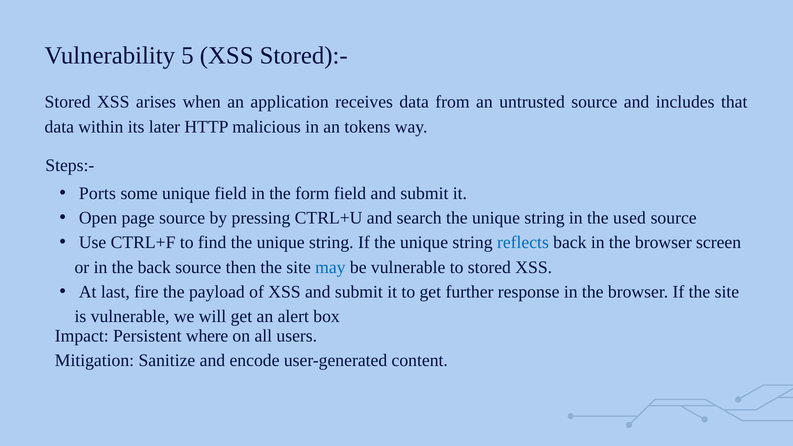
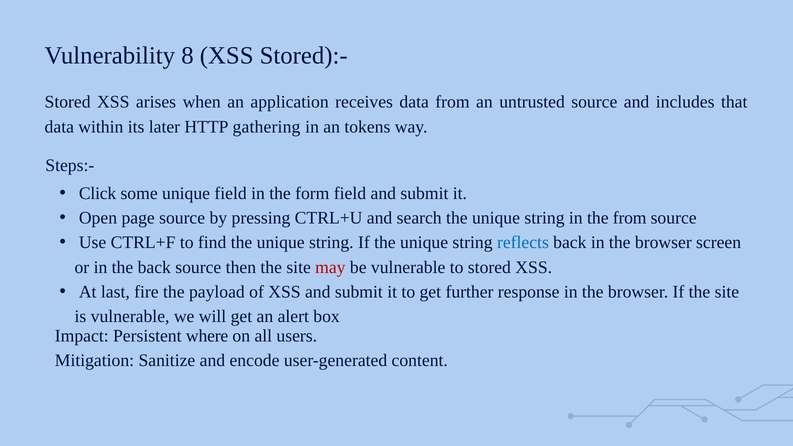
5: 5 -> 8
malicious: malicious -> gathering
Ports: Ports -> Click
the used: used -> from
may colour: blue -> red
